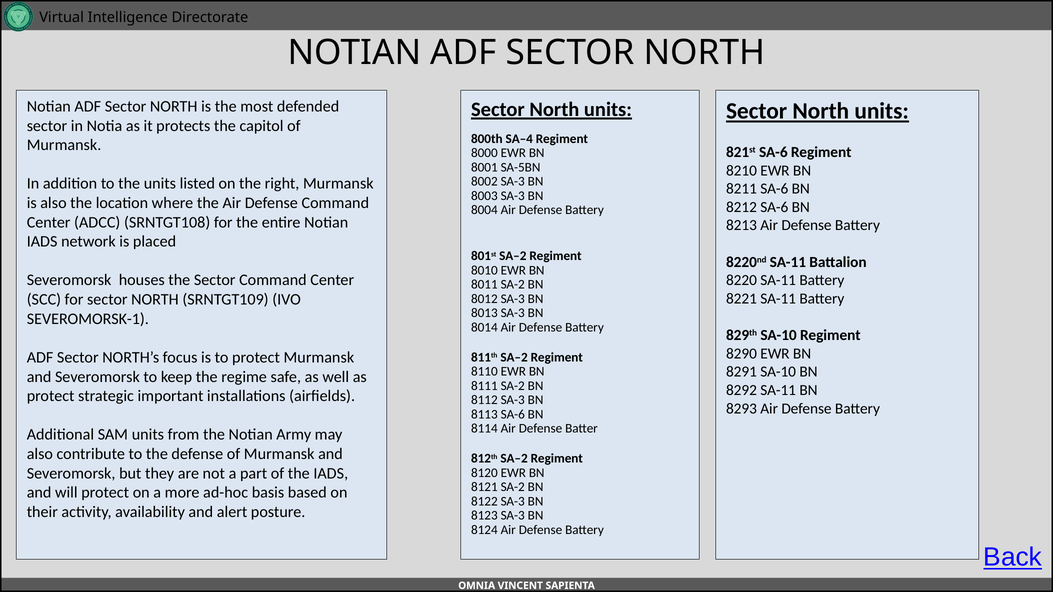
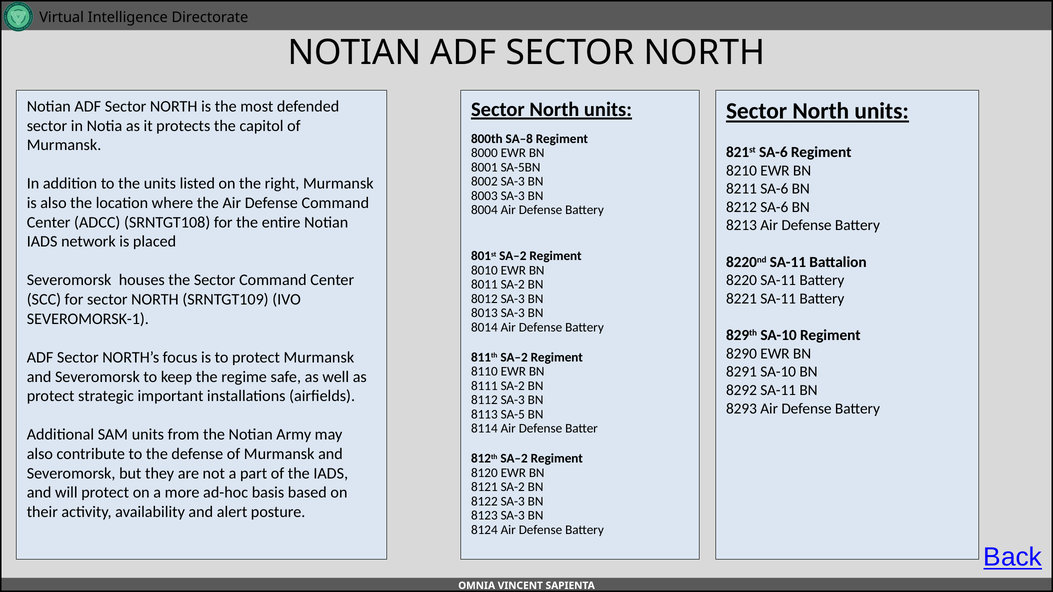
SA–4: SA–4 -> SA–8
8113 SA-6: SA-6 -> SA-5
